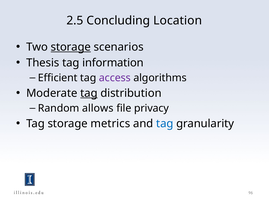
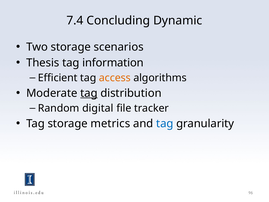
2.5: 2.5 -> 7.4
Location: Location -> Dynamic
storage at (71, 47) underline: present -> none
access colour: purple -> orange
allows: allows -> digital
privacy: privacy -> tracker
